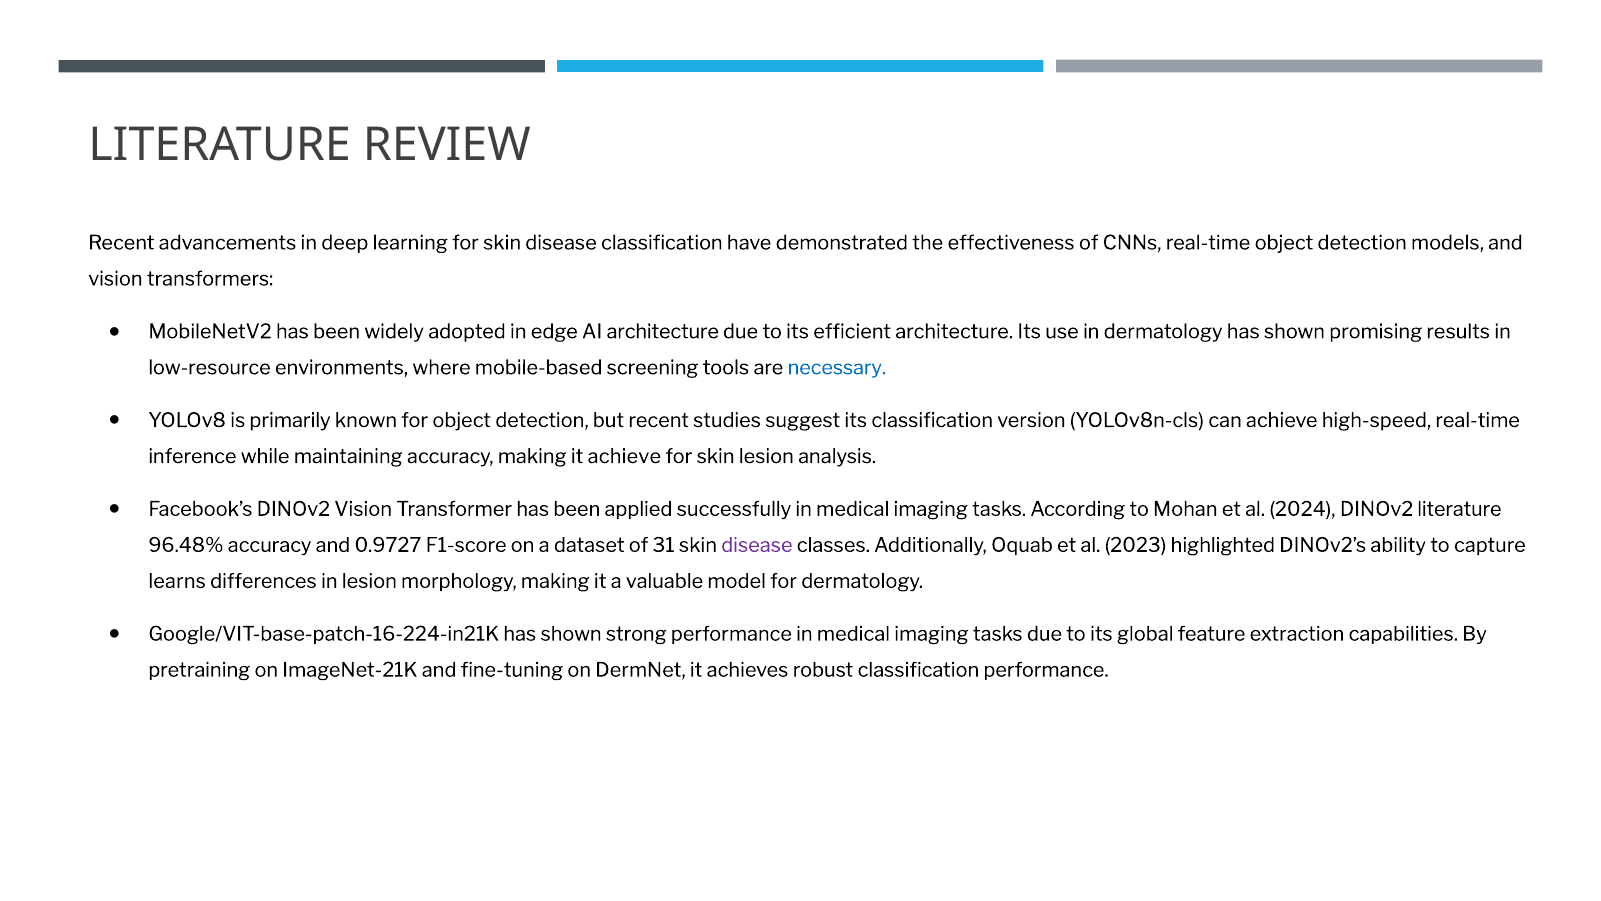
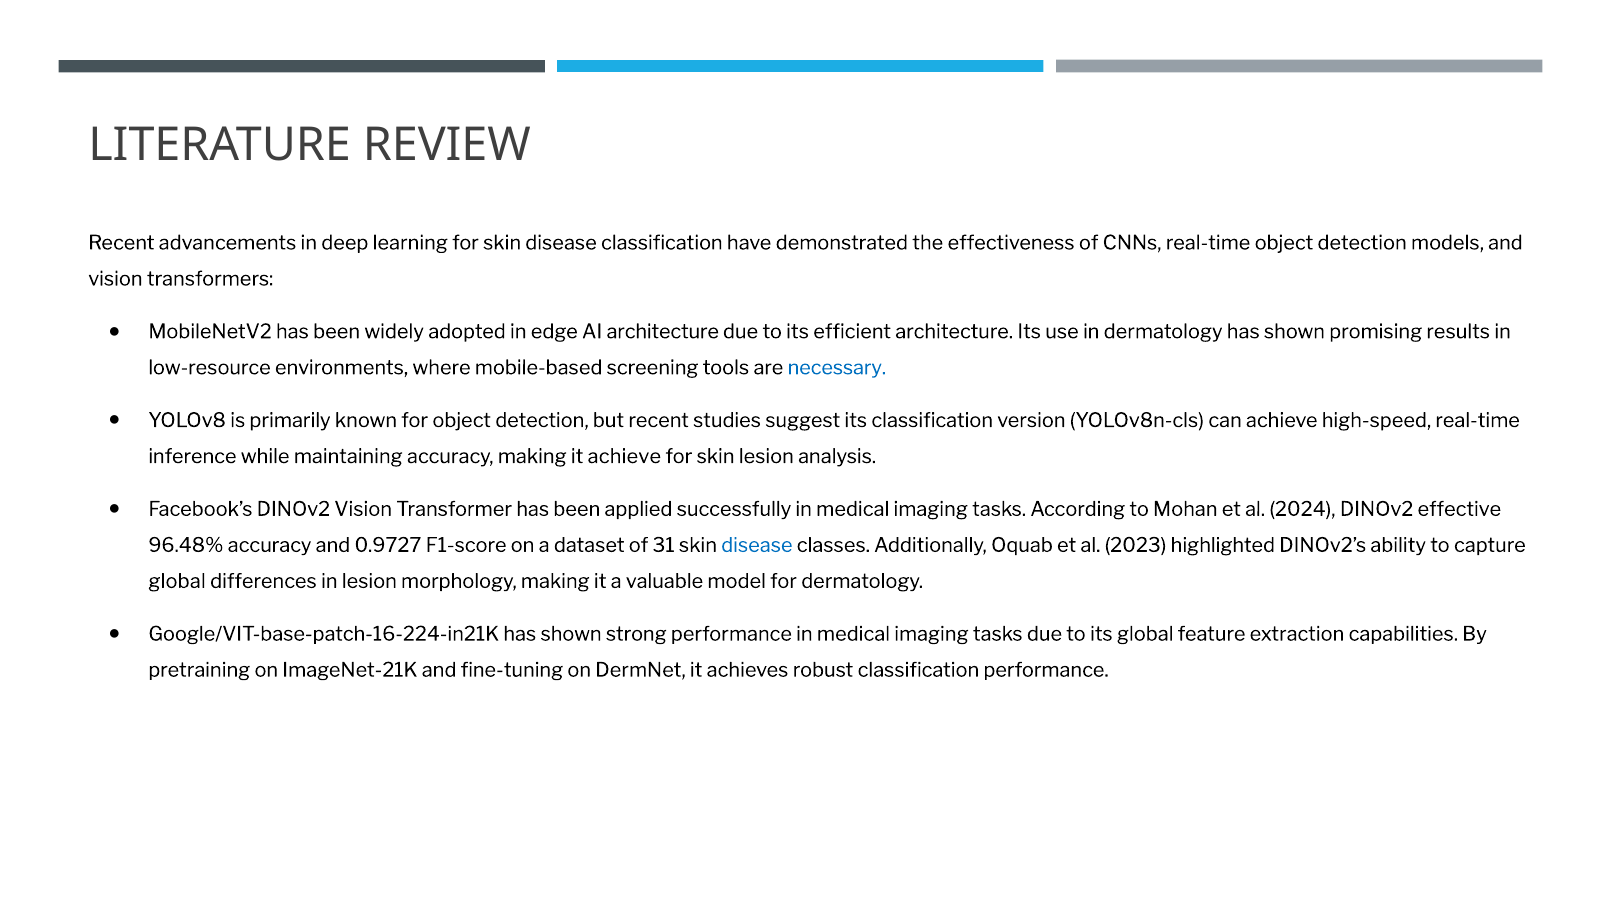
DINOv2 literature: literature -> effective
disease at (757, 545) colour: purple -> blue
learns at (177, 581): learns -> global
